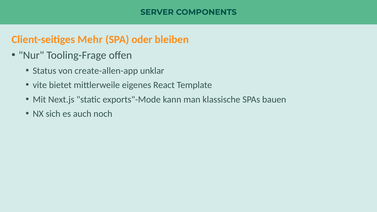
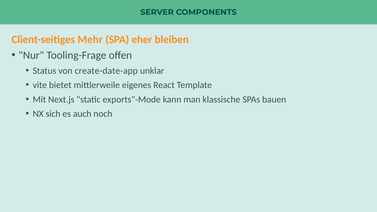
oder: oder -> eher
create-allen-app: create-allen-app -> create-date-app
